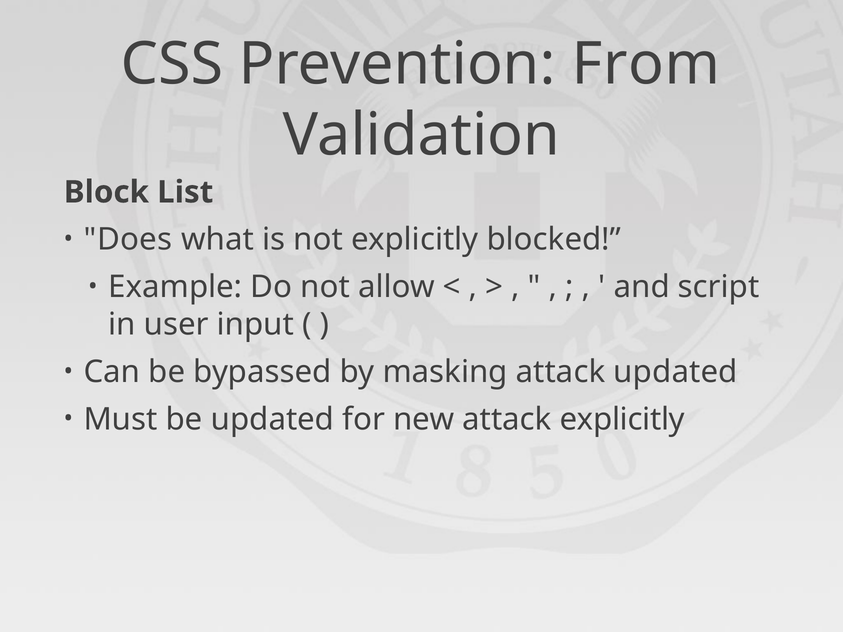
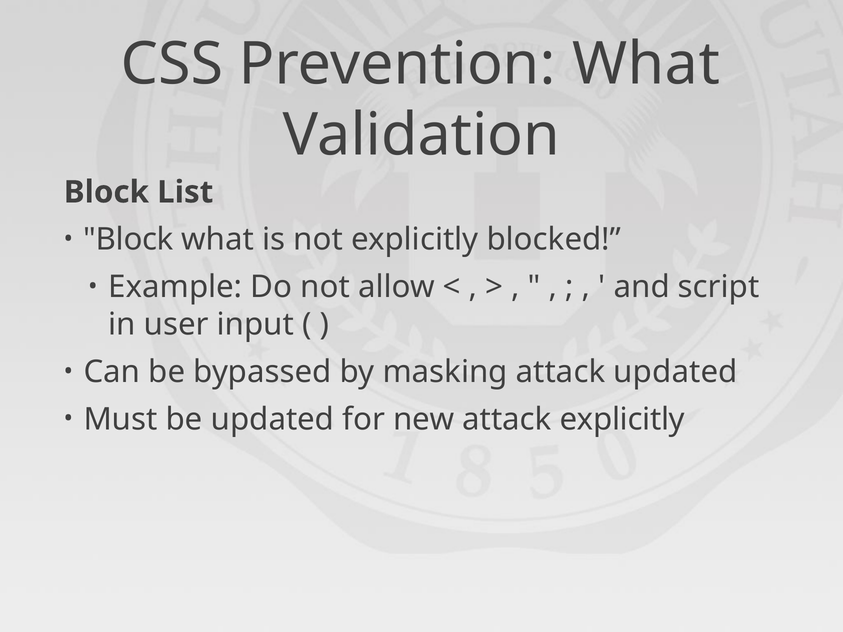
Prevention From: From -> What
Does at (128, 240): Does -> Block
